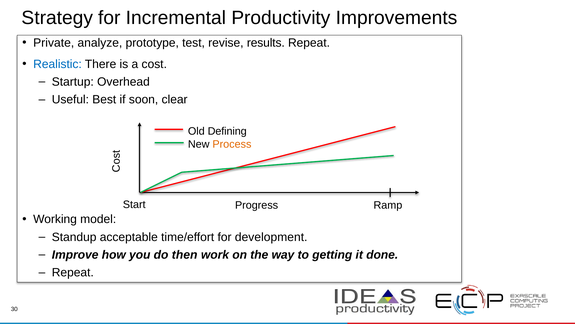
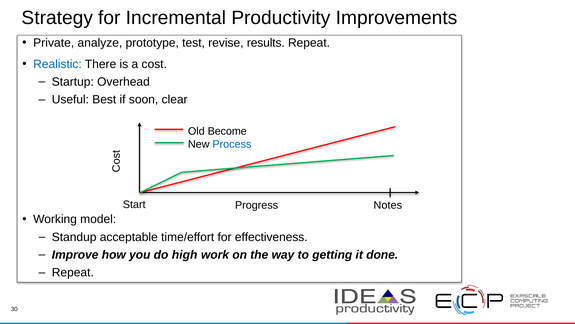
Defining: Defining -> Become
Process colour: orange -> blue
Ramp: Ramp -> Notes
development: development -> effectiveness
then: then -> high
